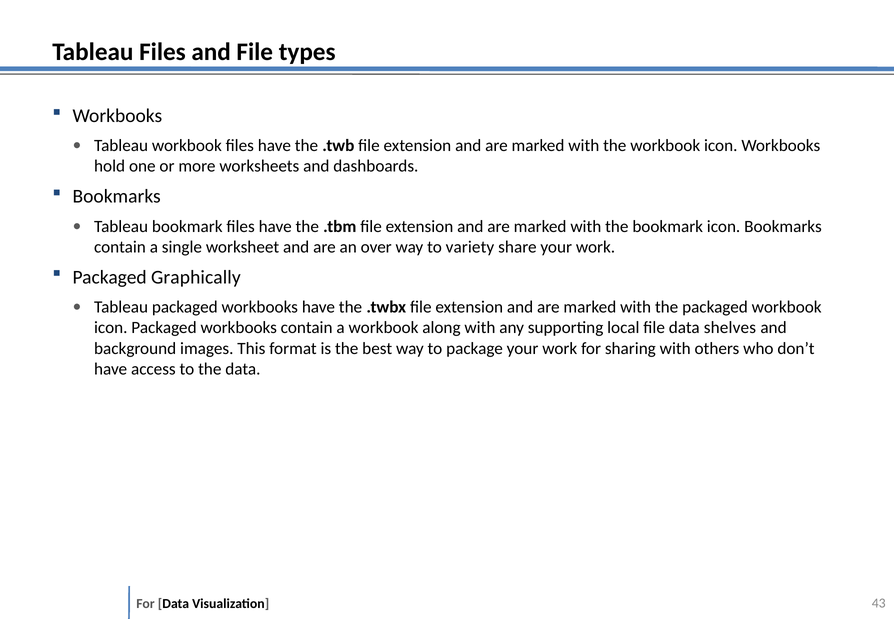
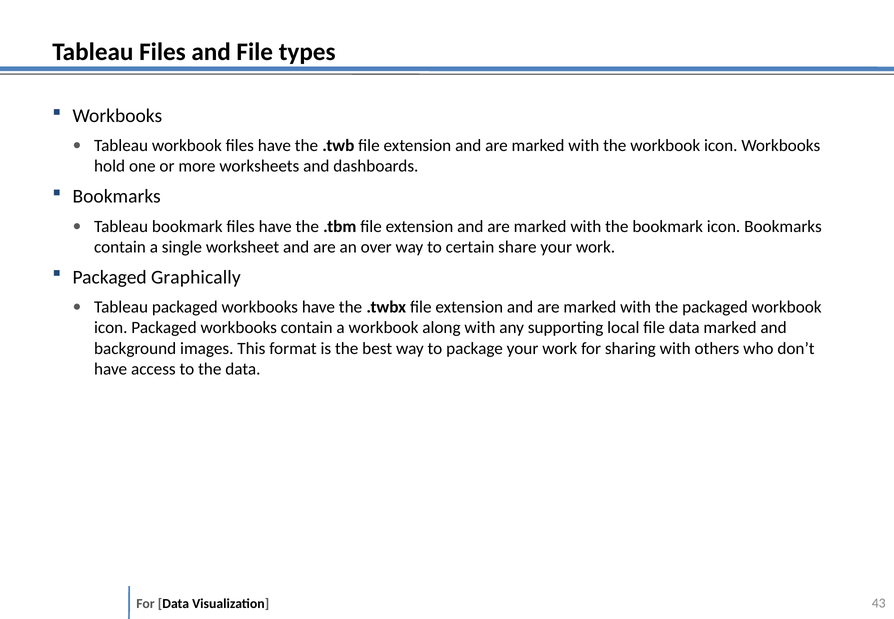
variety: variety -> certain
data shelves: shelves -> marked
